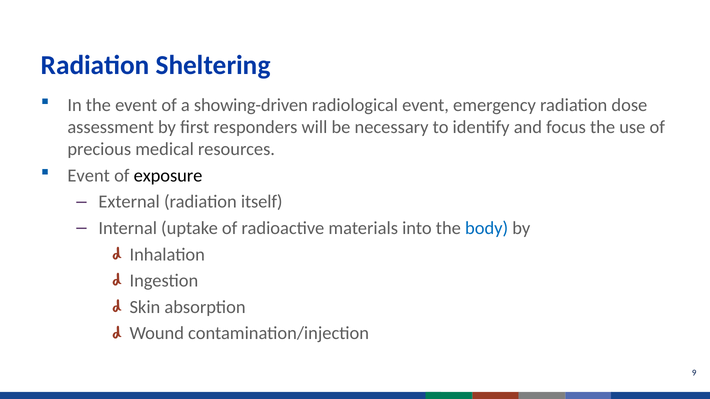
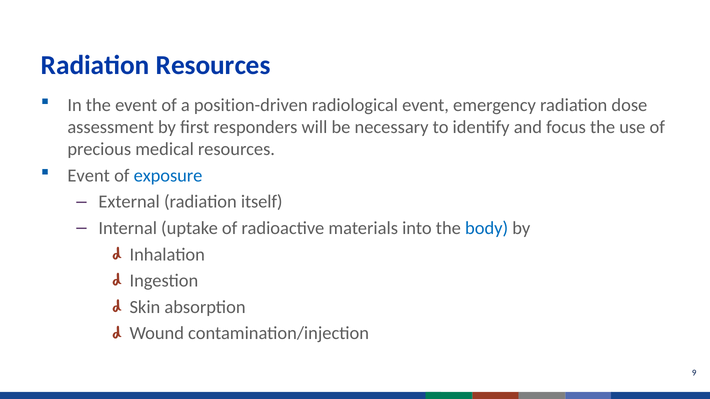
Radiation Sheltering: Sheltering -> Resources
showing-driven: showing-driven -> position-driven
exposure colour: black -> blue
